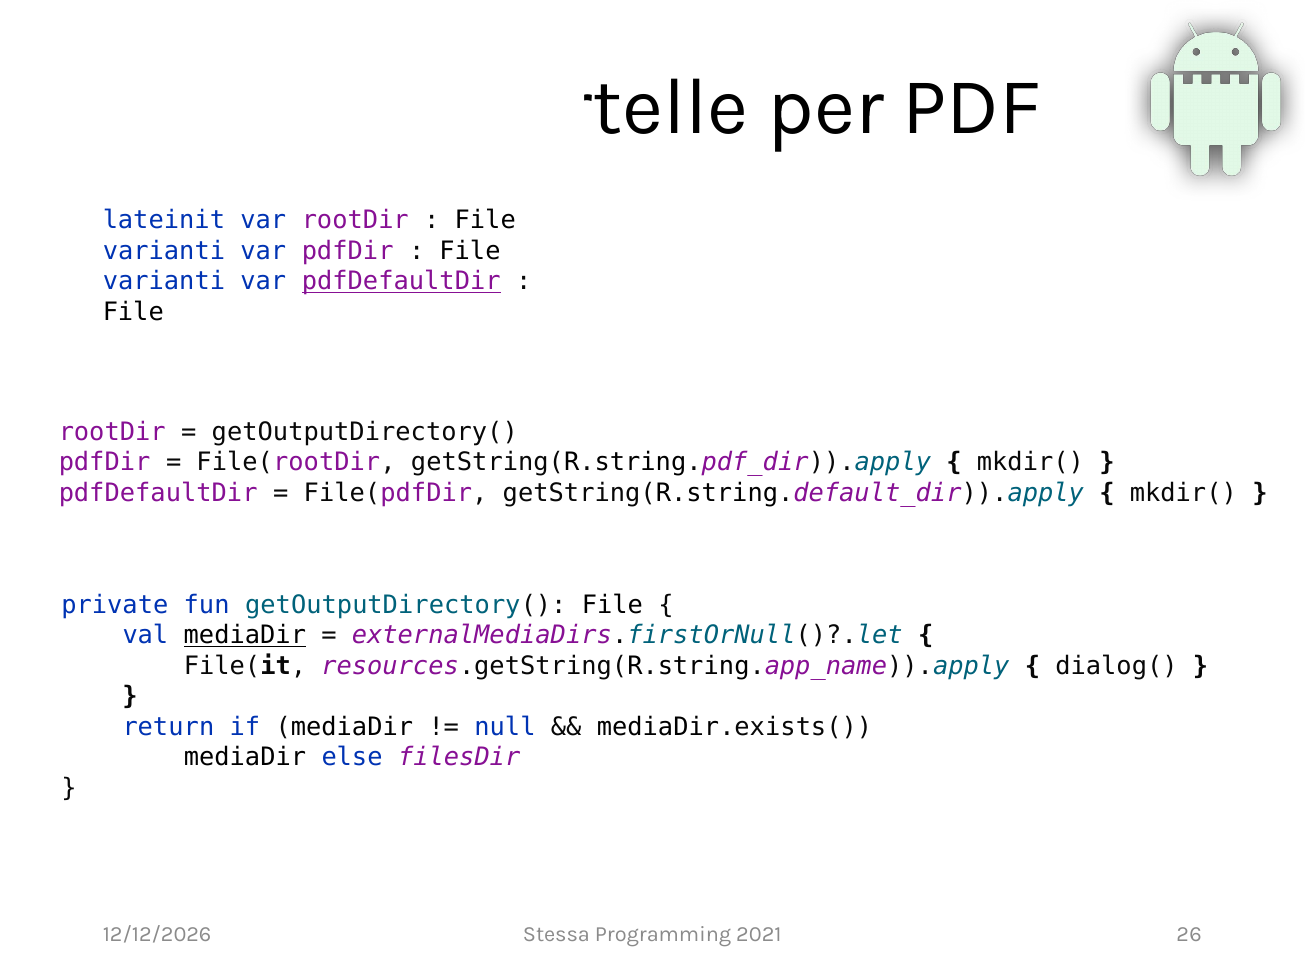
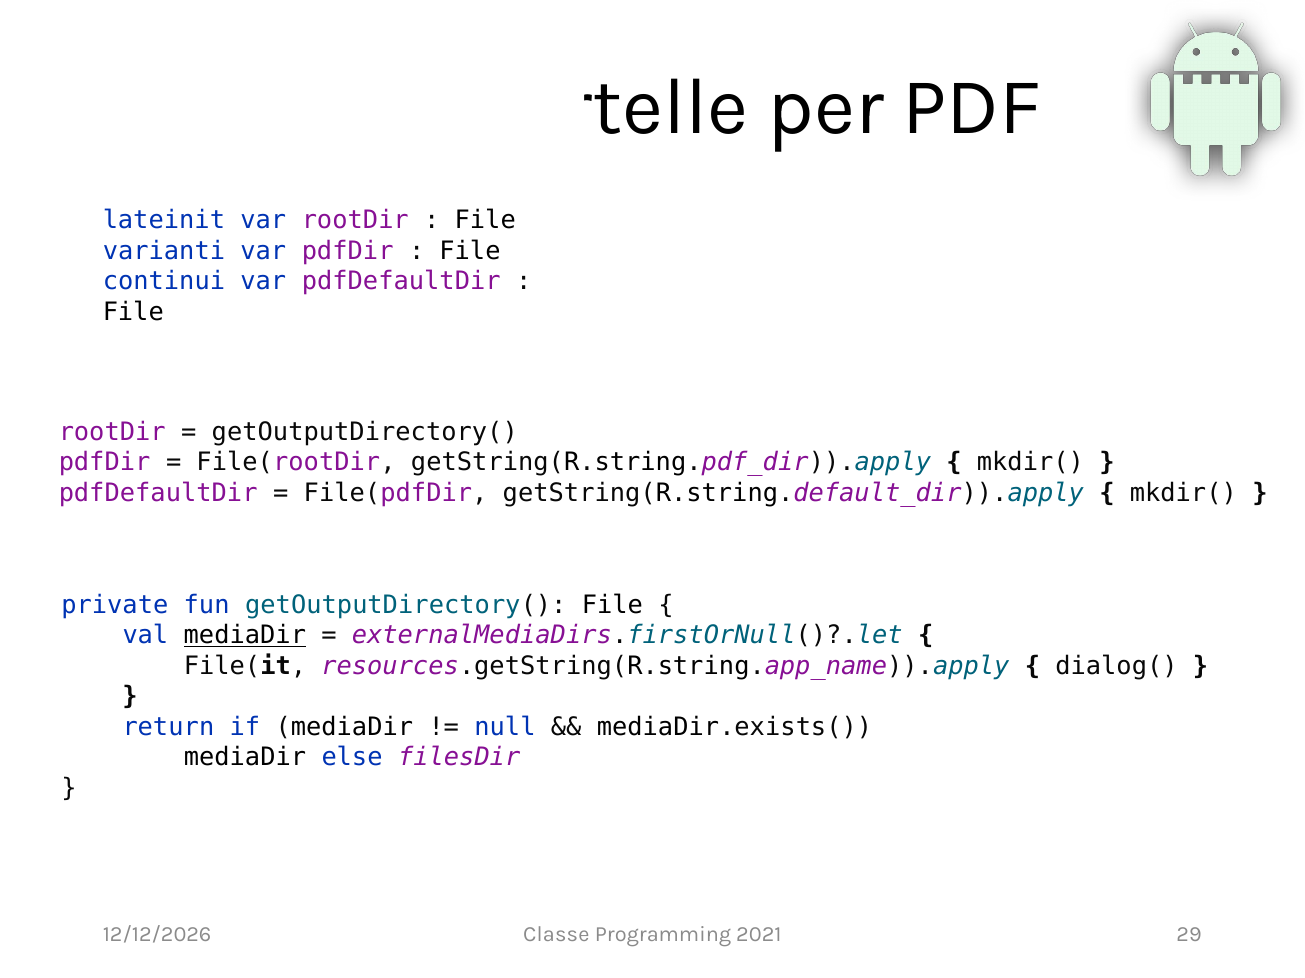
varianti at (164, 282): varianti -> continui
pdfDefaultDir at (401, 282) underline: present -> none
Stessa: Stessa -> Classe
26: 26 -> 29
